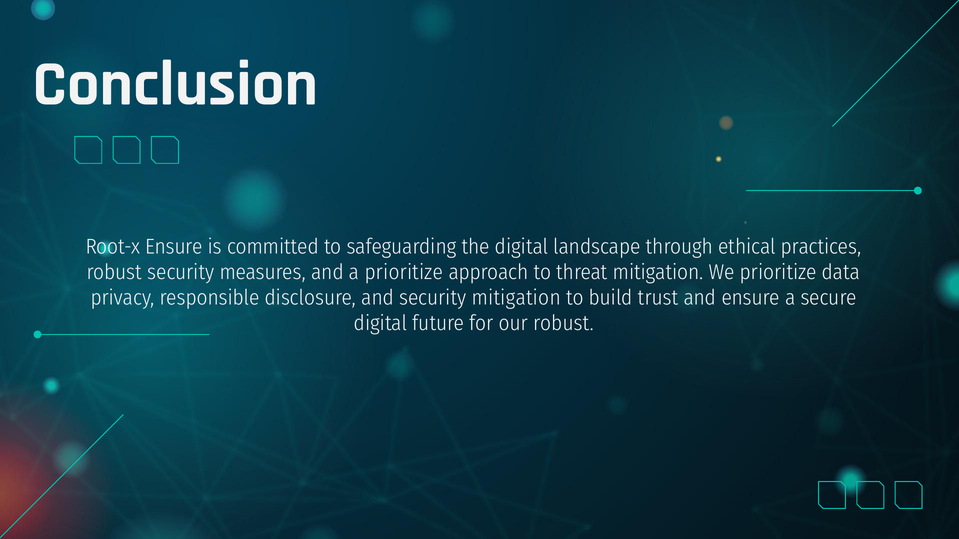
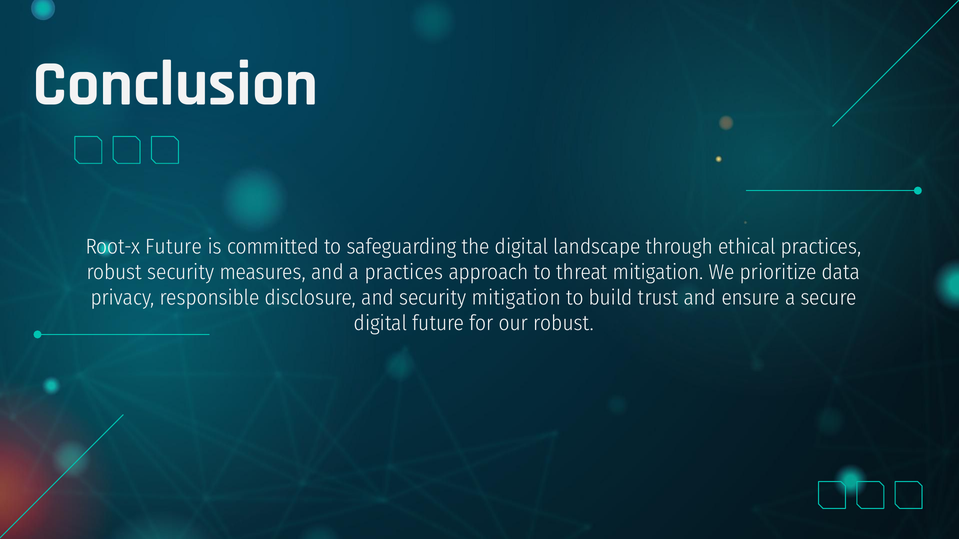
Root-x Ensure: Ensure -> Future
a prioritize: prioritize -> practices
